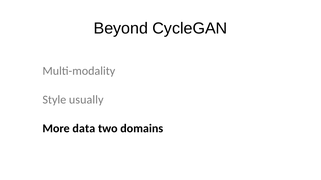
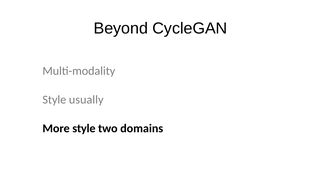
More data: data -> style
